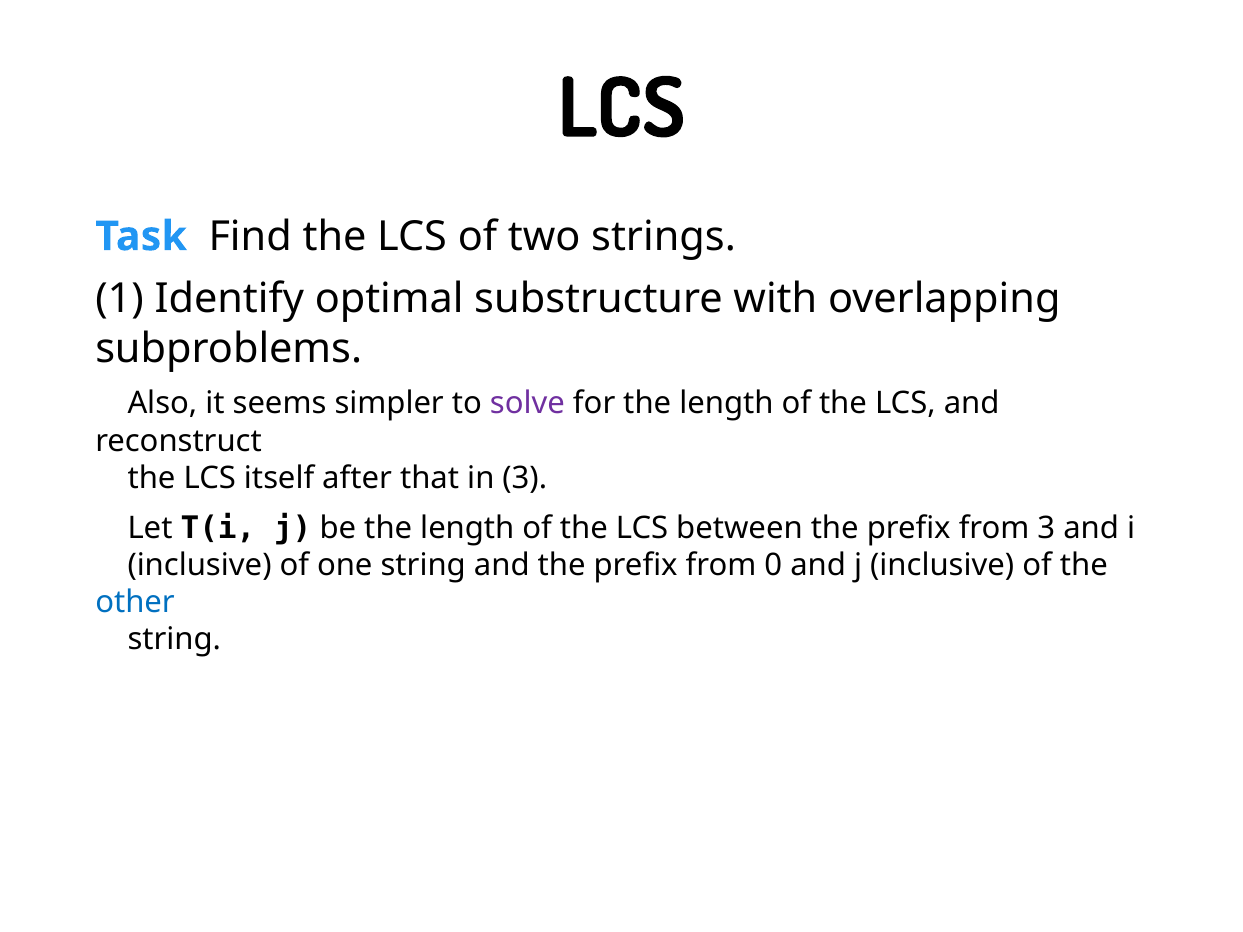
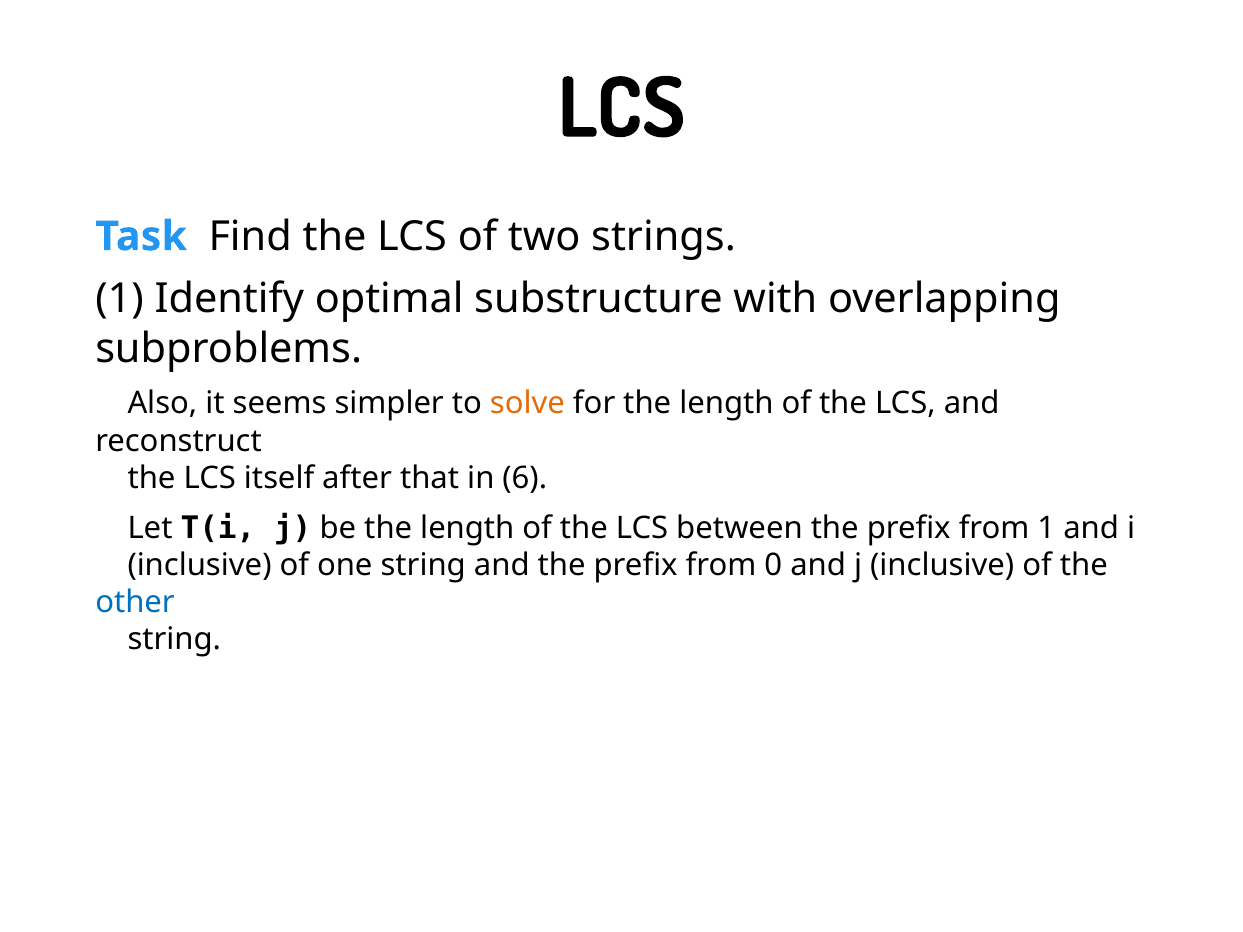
solve colour: purple -> orange
in 3: 3 -> 6
from 3: 3 -> 1
